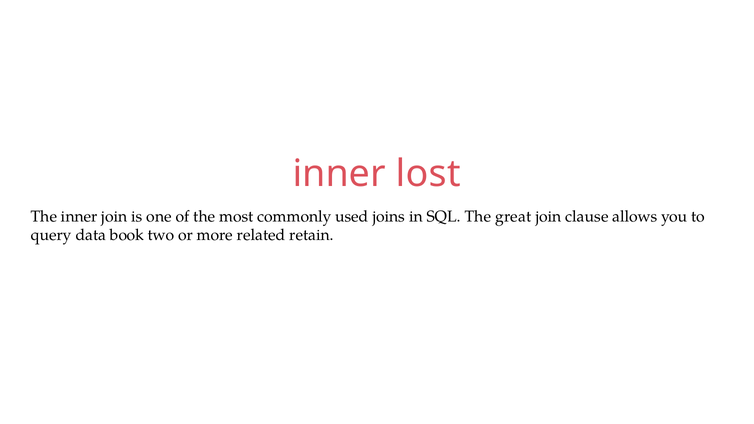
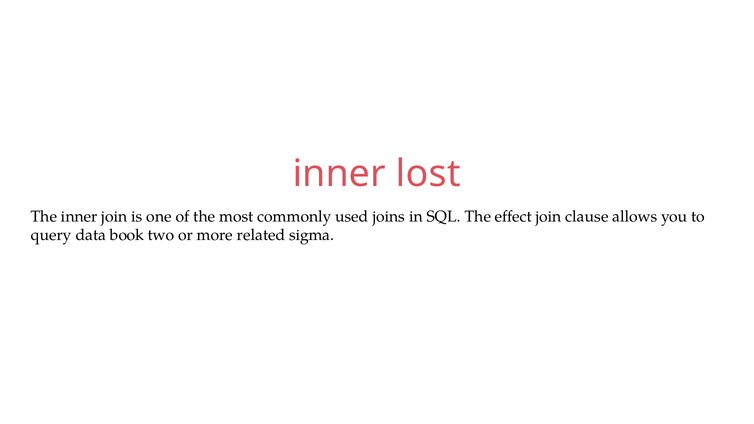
great: great -> effect
retain: retain -> sigma
